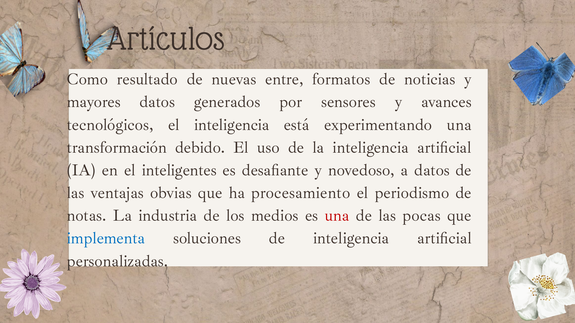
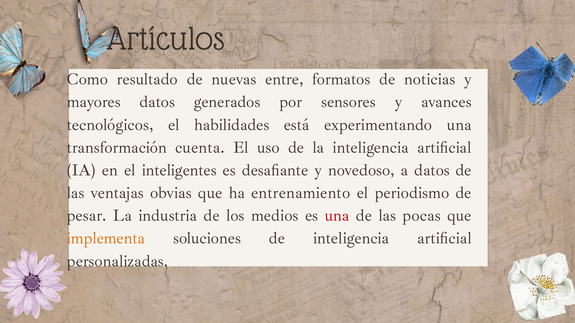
el inteligencia: inteligencia -> habilidades
debido: debido -> cuenta
procesamiento: procesamiento -> entrenamiento
notas: notas -> pesar
implementa colour: blue -> orange
